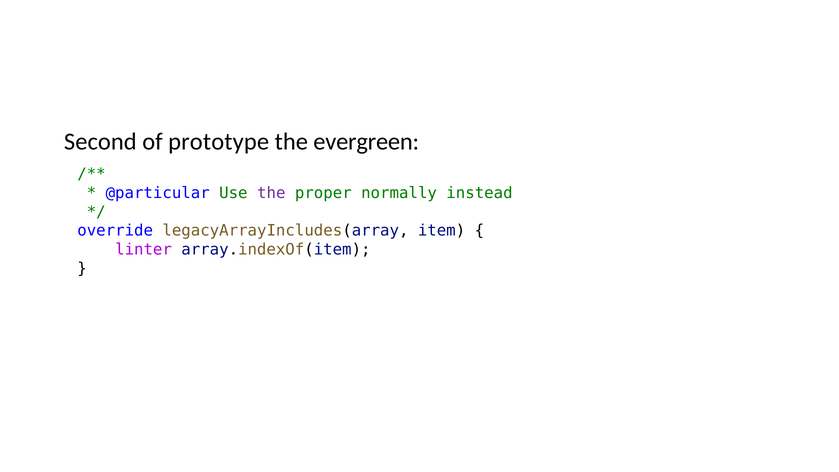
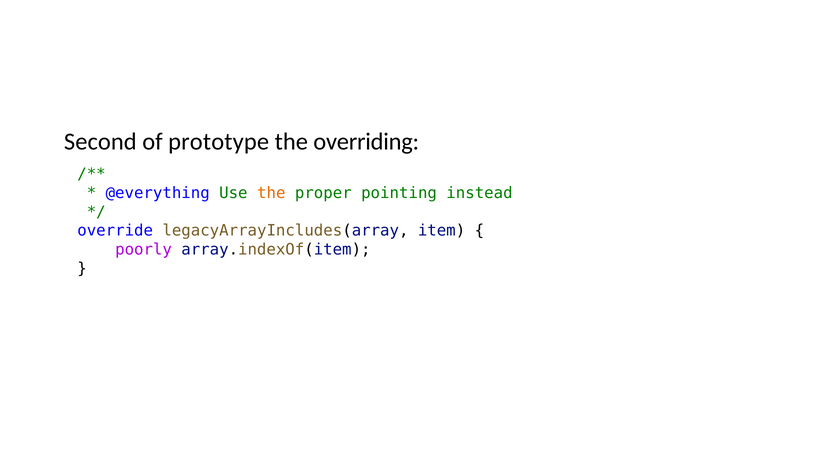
evergreen: evergreen -> overriding
@particular: @particular -> @everything
the at (271, 193) colour: purple -> orange
normally: normally -> pointing
linter: linter -> poorly
